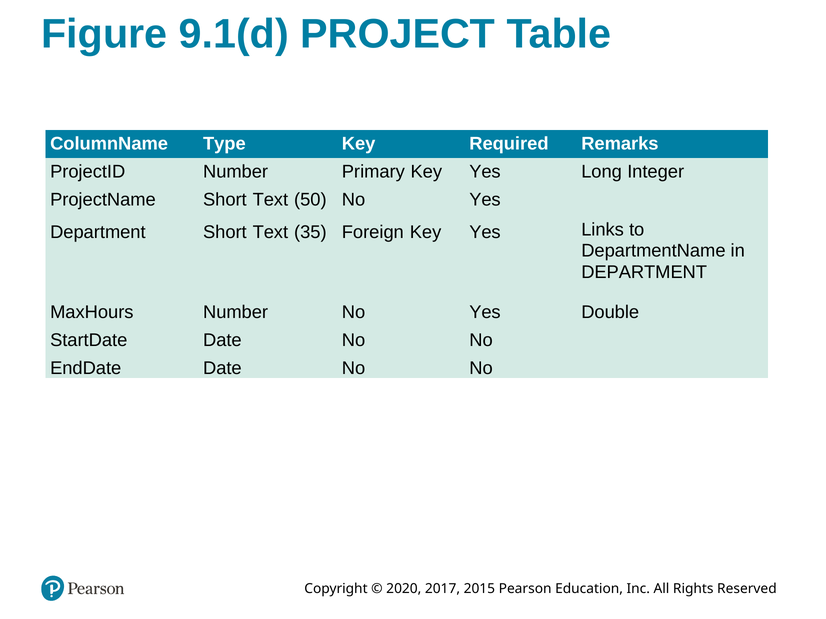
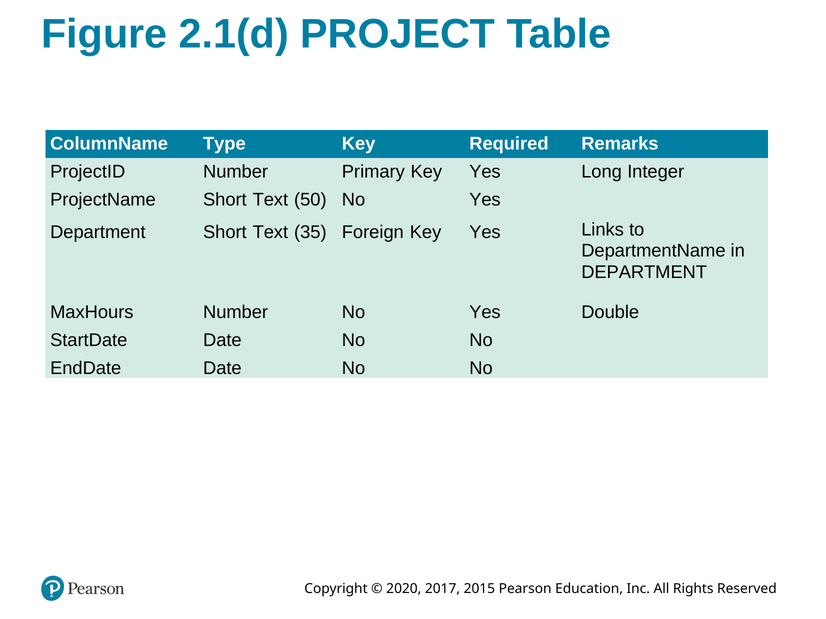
9.1(d: 9.1(d -> 2.1(d
